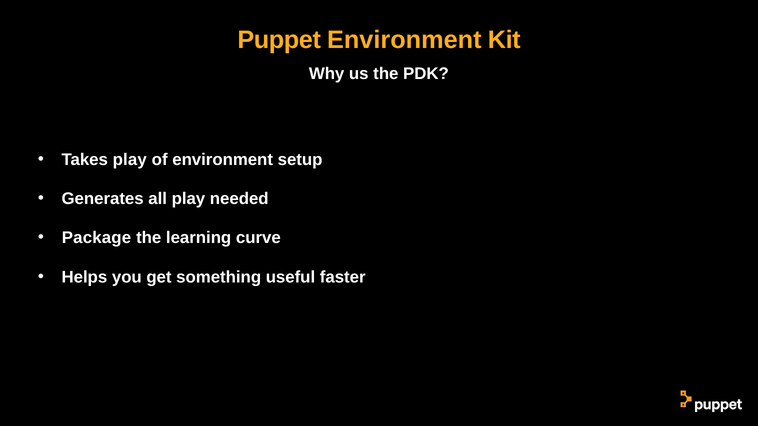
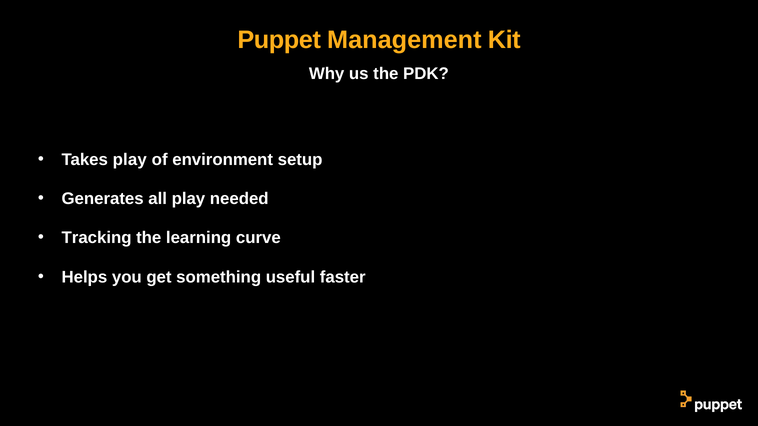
Puppet Environment: Environment -> Management
Package: Package -> Tracking
